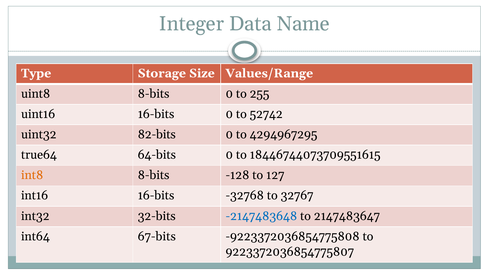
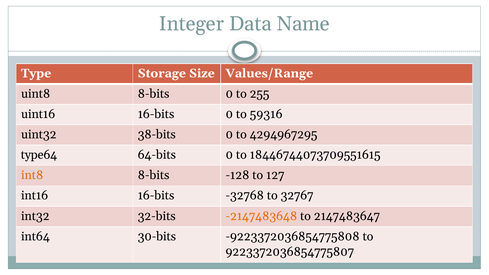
52742: 52742 -> 59316
82-bits: 82-bits -> 38-bits
true64: true64 -> type64
-2147483648 colour: blue -> orange
67-bits: 67-bits -> 30-bits
